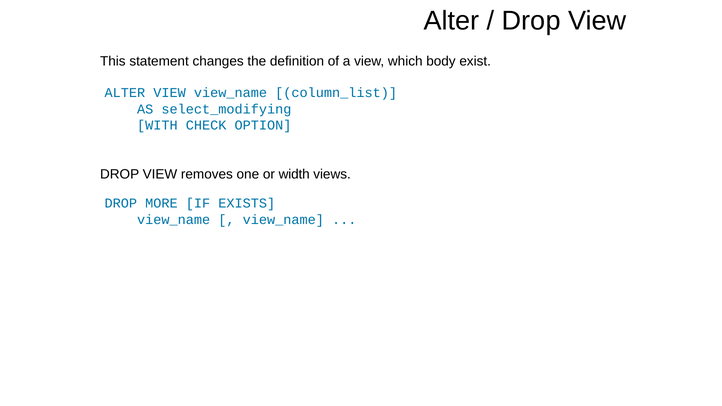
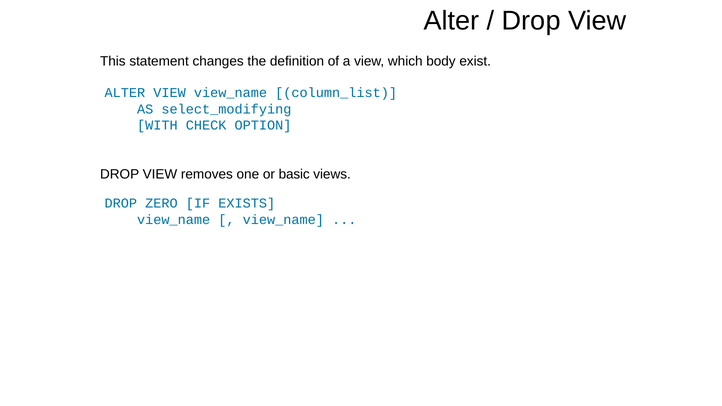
width: width -> basic
MORE: MORE -> ZERO
